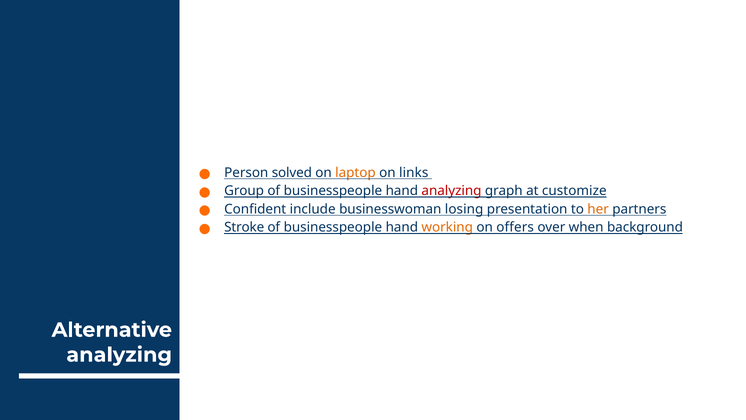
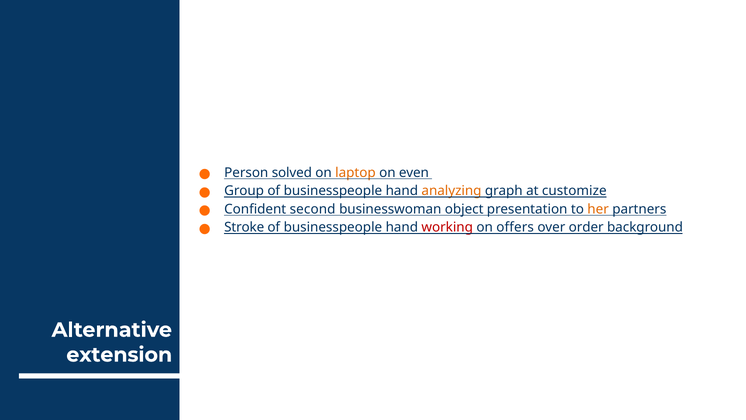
links: links -> even
analyzing at (451, 191) colour: red -> orange
include: include -> second
losing: losing -> object
working colour: orange -> red
when: when -> order
analyzing at (119, 355): analyzing -> extension
